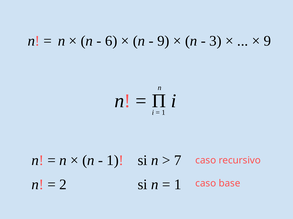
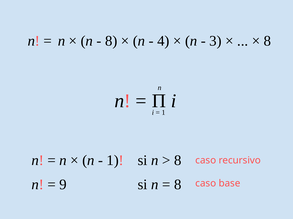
6 at (111, 41): 6 -> 8
9 at (163, 41): 9 -> 4
9 at (267, 41): 9 -> 8
7 at (178, 161): 7 -> 8
2: 2 -> 9
1 at (178, 185): 1 -> 8
